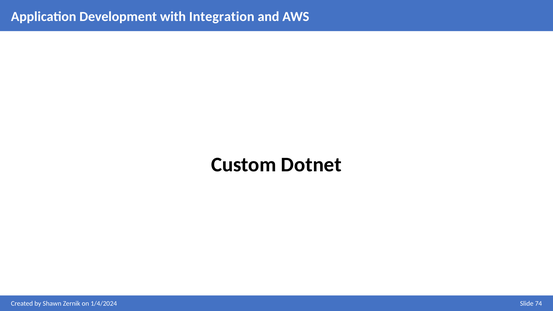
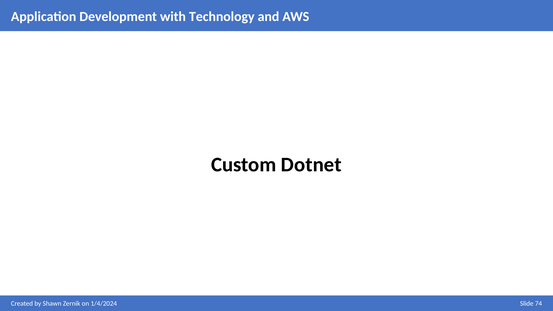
Integration: Integration -> Technology
